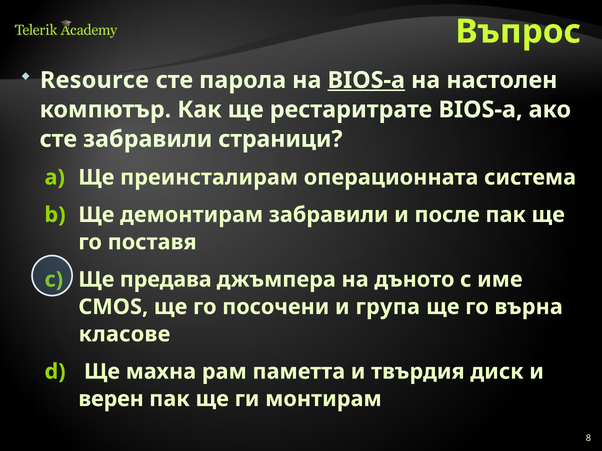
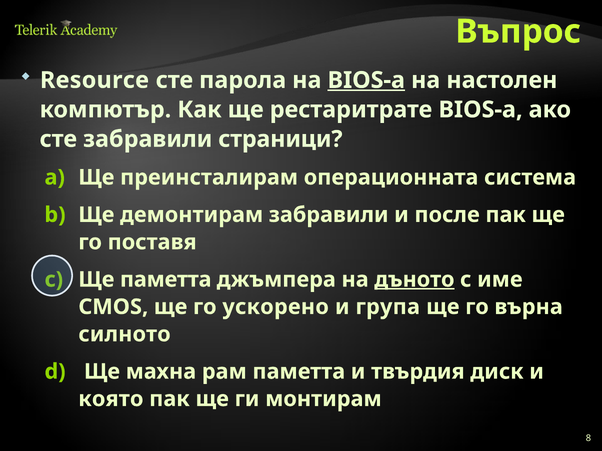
Ще предава: предава -> паметта
дъното underline: none -> present
посочени: посочени -> ускорено
класове: класове -> силното
верен: верен -> която
